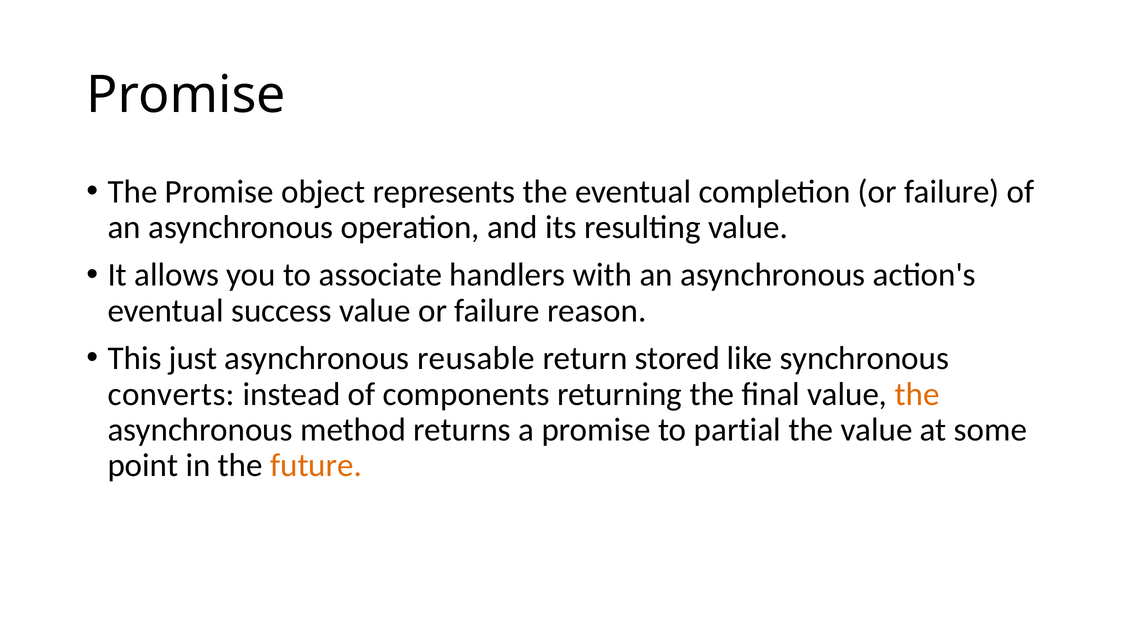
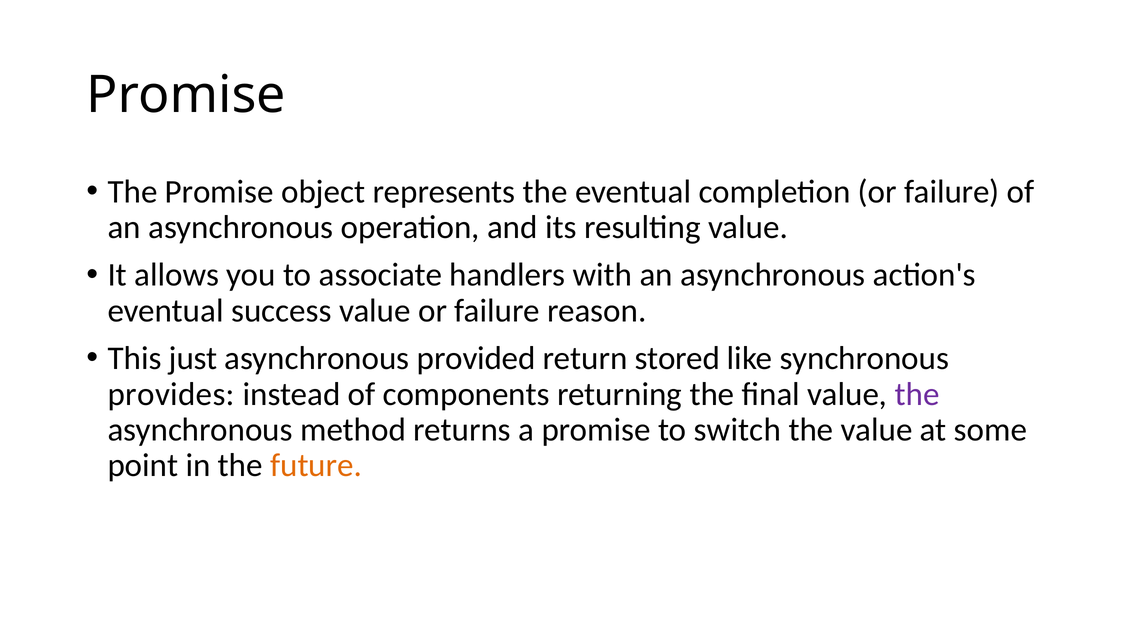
reusable: reusable -> provided
converts: converts -> provides
the at (917, 394) colour: orange -> purple
partial: partial -> switch
